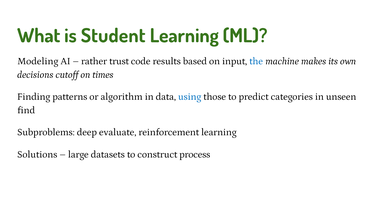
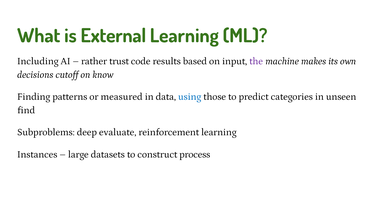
Student: Student -> External
Modeling: Modeling -> Including
the colour: blue -> purple
times: times -> know
algorithm: algorithm -> measured
Solutions: Solutions -> Instances
